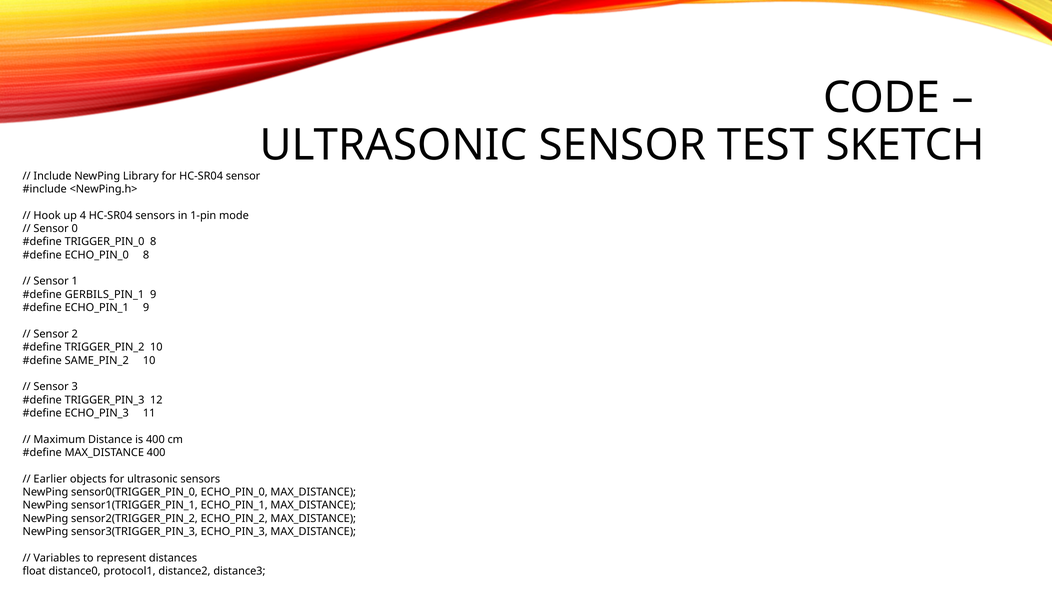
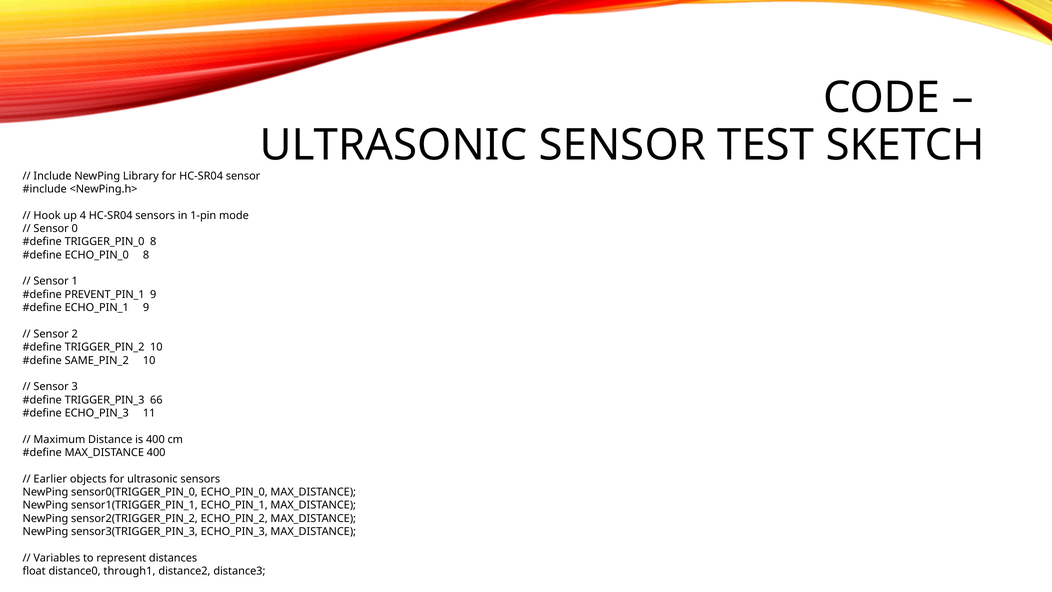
GERBILS_PIN_1: GERBILS_PIN_1 -> PREVENT_PIN_1
12: 12 -> 66
protocol1: protocol1 -> through1
